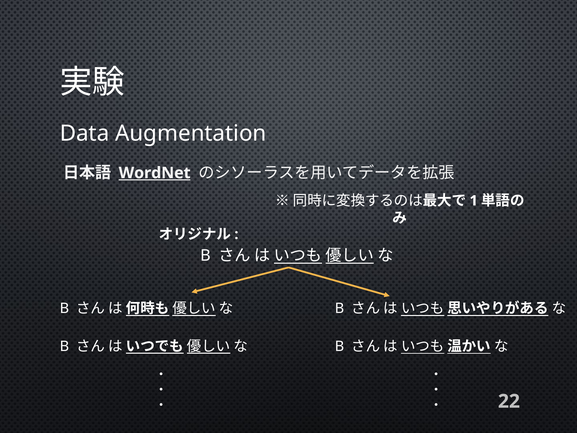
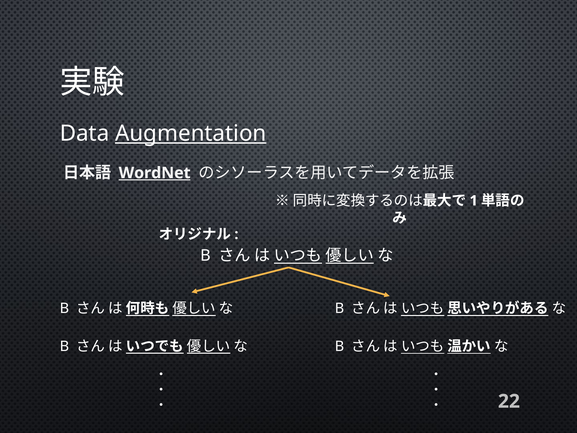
Augmentation underline: none -> present
